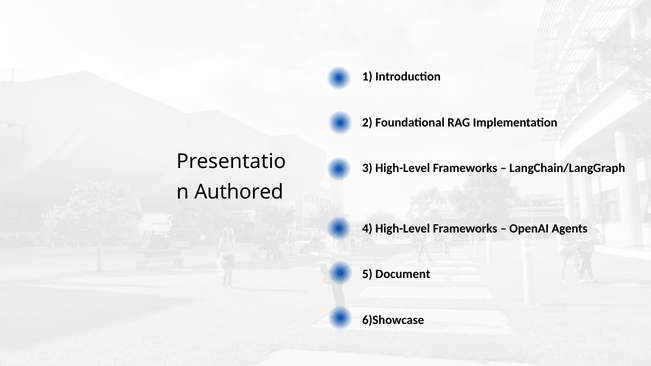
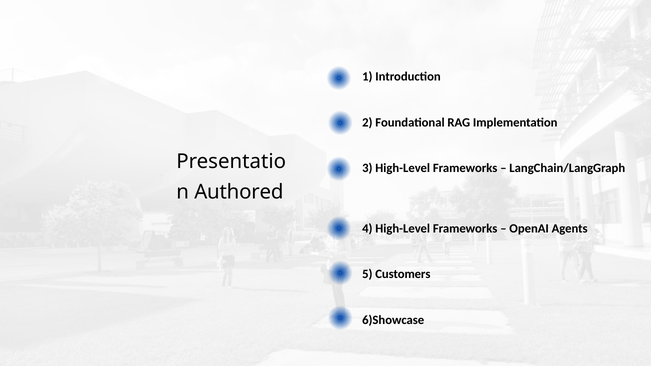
Document: Document -> Customers
